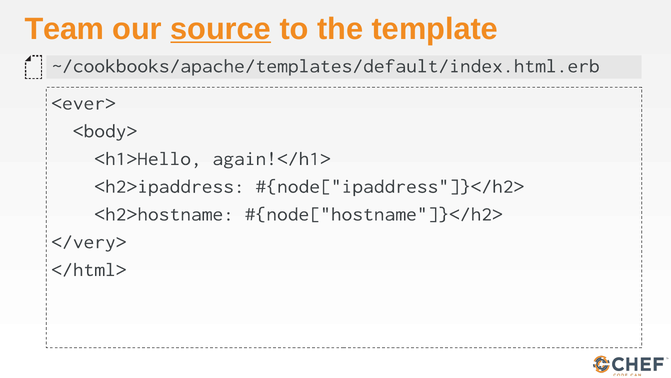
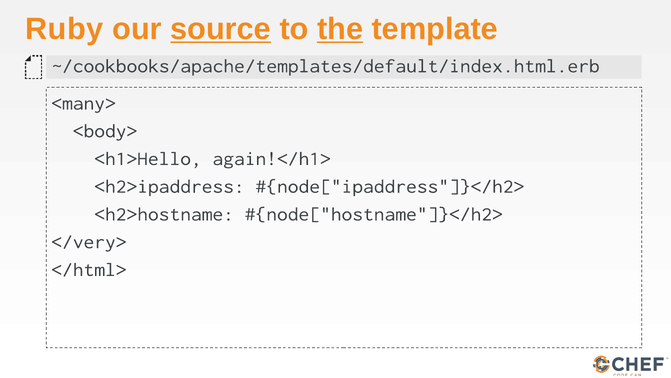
Team: Team -> Ruby
the underline: none -> present
<ever>: <ever> -> <many>
